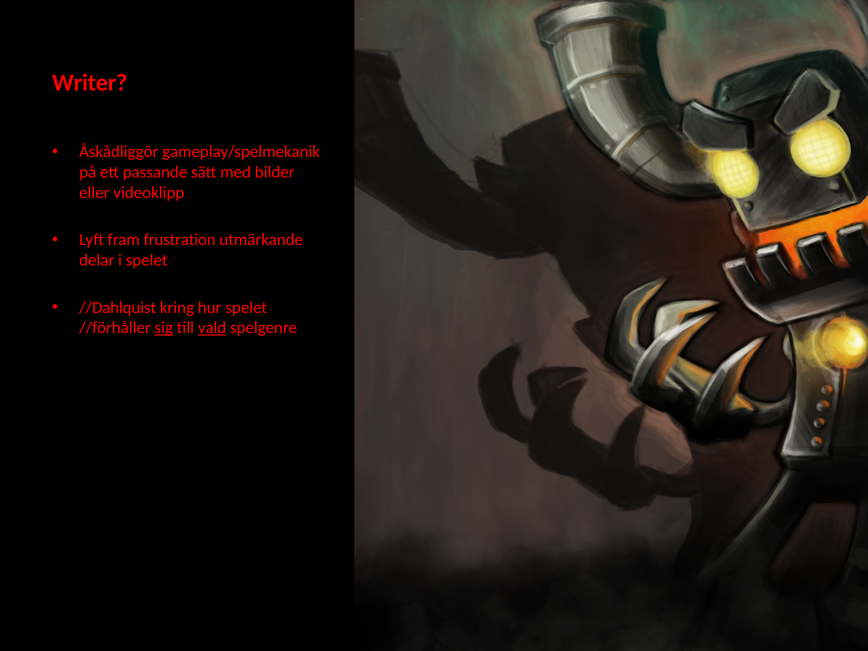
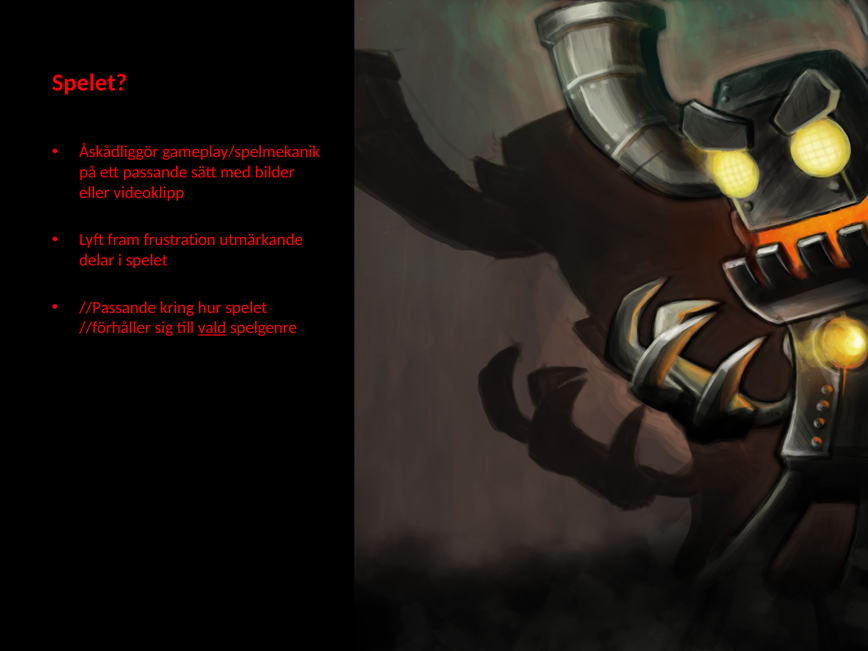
Writer at (90, 83): Writer -> Spelet
//Dahlquist: //Dahlquist -> //Passande
sig underline: present -> none
